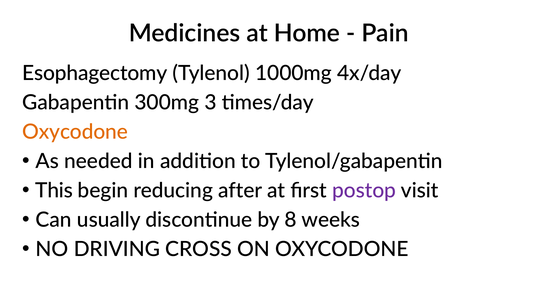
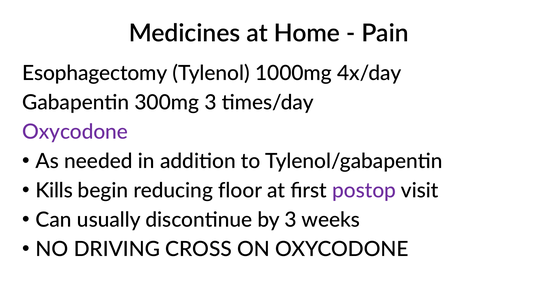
Oxycodone at (75, 132) colour: orange -> purple
This: This -> Kills
after: after -> floor
by 8: 8 -> 3
